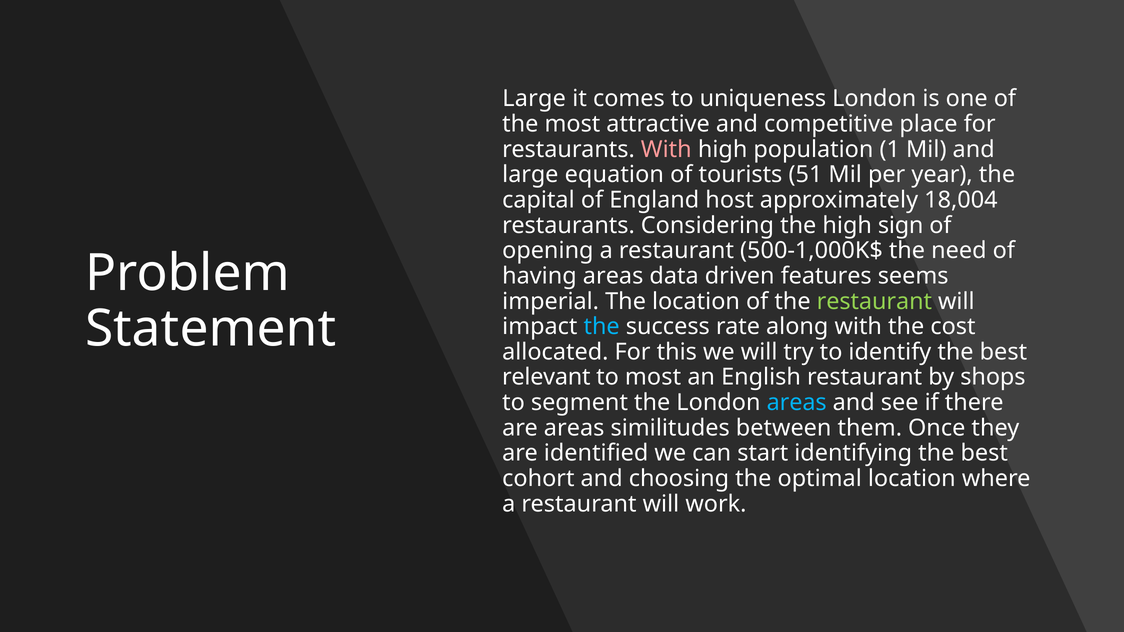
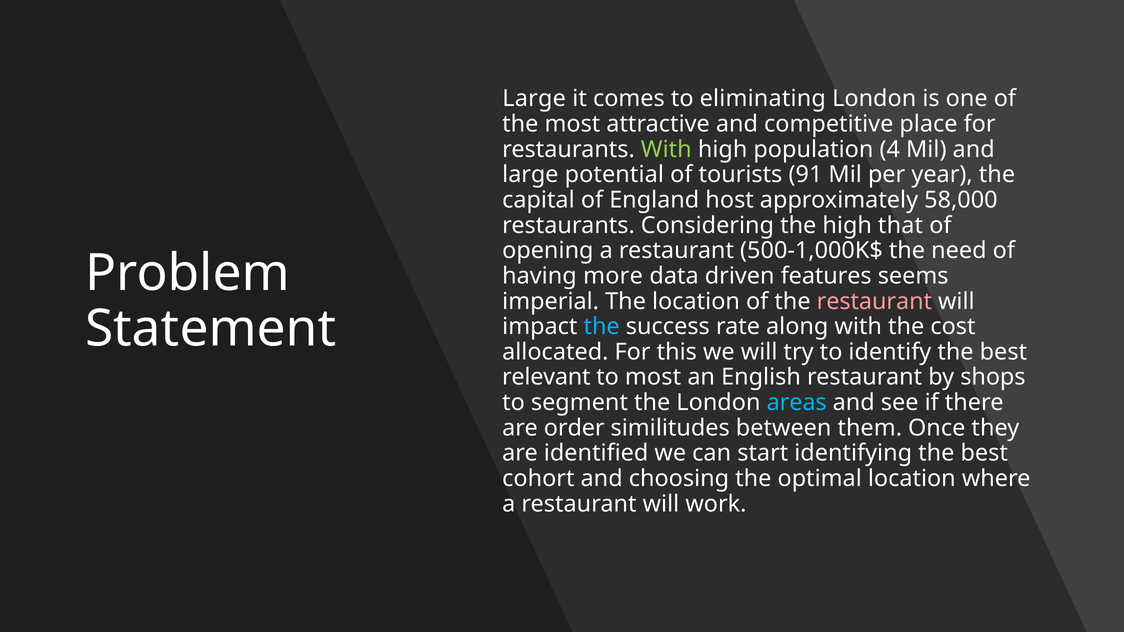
uniqueness: uniqueness -> eliminating
With at (666, 149) colour: pink -> light green
1: 1 -> 4
equation: equation -> potential
51: 51 -> 91
18,004: 18,004 -> 58,000
sign: sign -> that
having areas: areas -> more
restaurant at (874, 301) colour: light green -> pink
are areas: areas -> order
